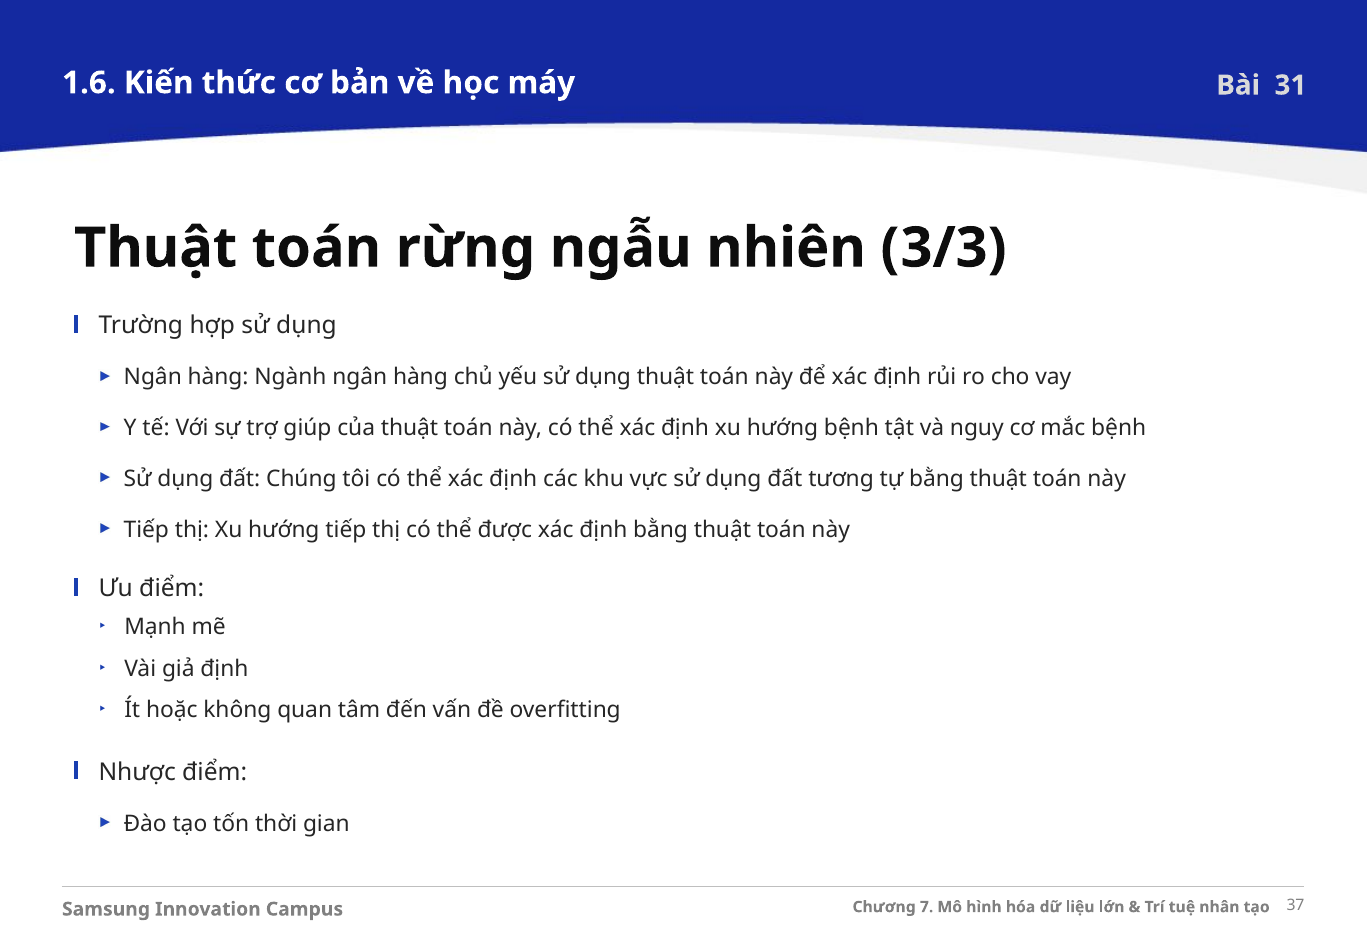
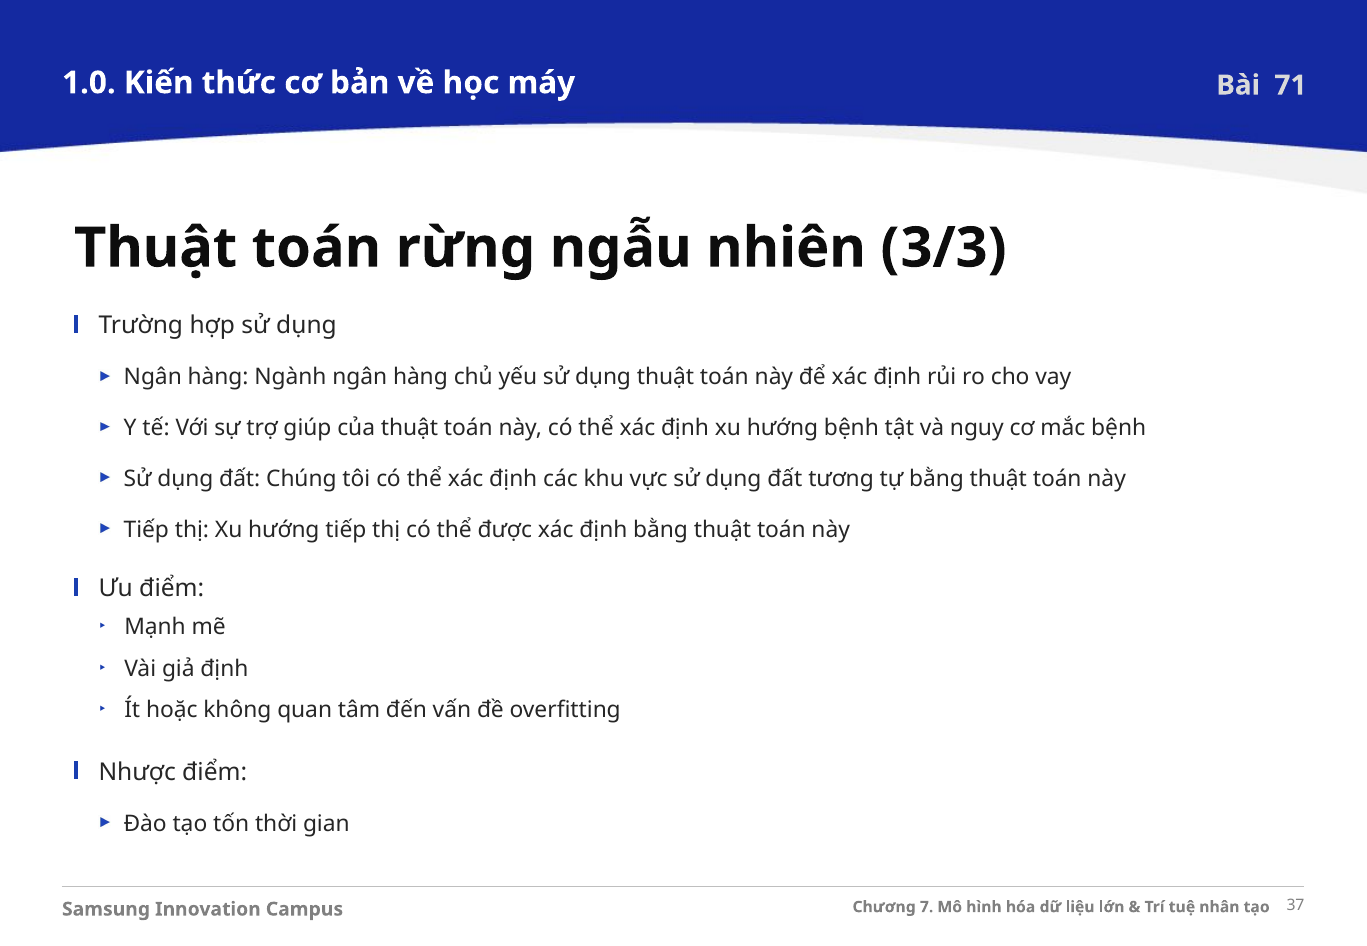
1.6: 1.6 -> 1.0
31: 31 -> 71
